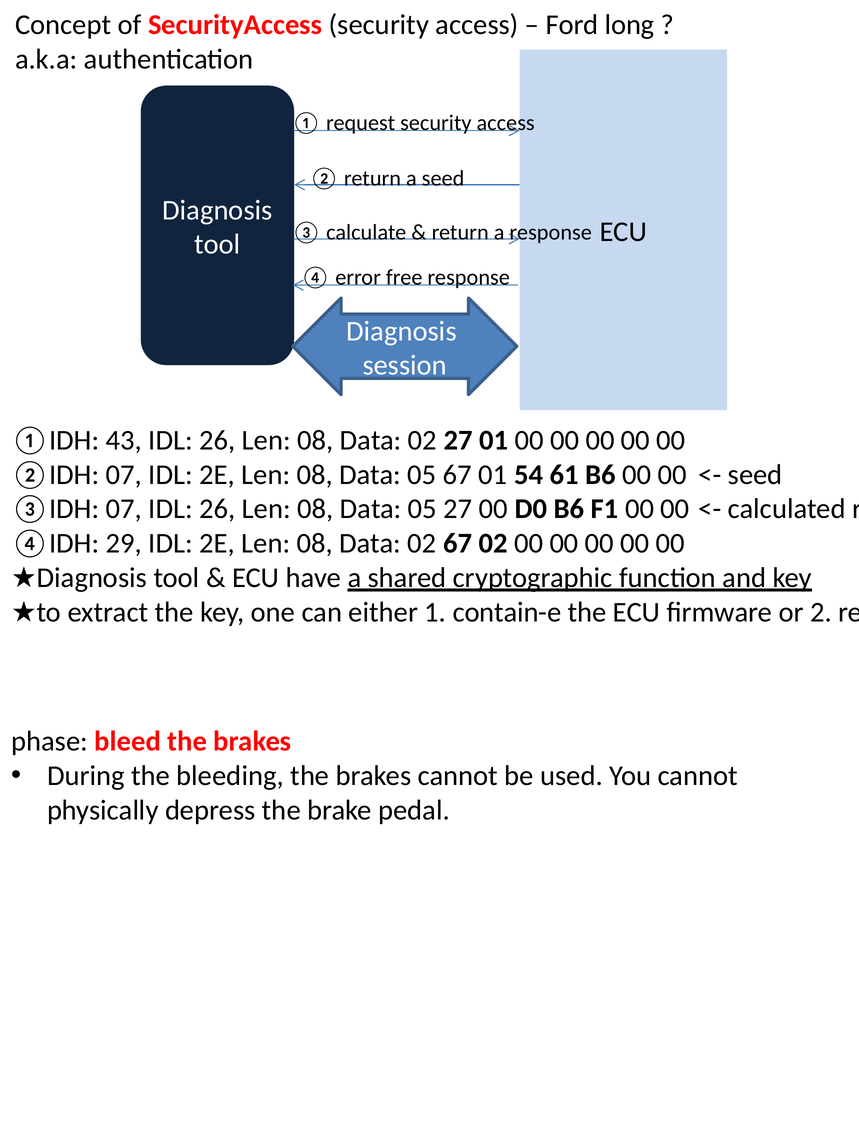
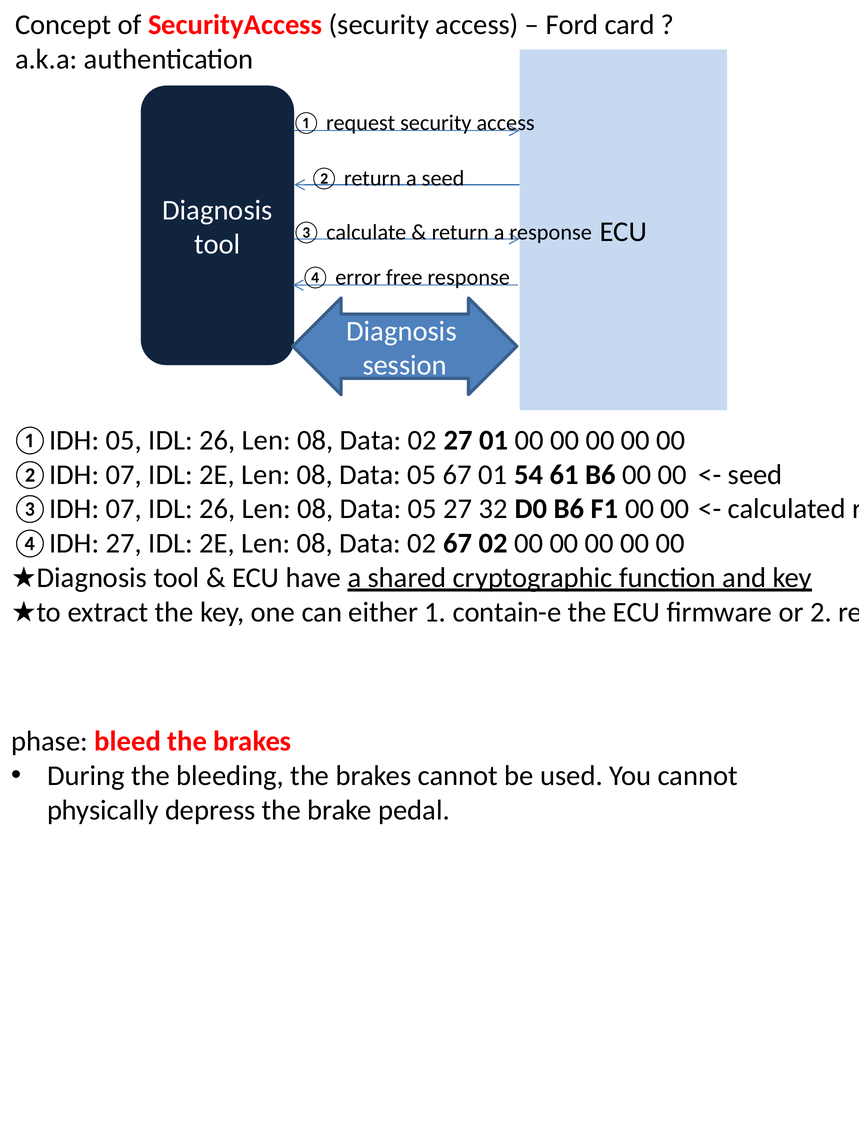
long: long -> card
①IDH 43: 43 -> 05
27 00: 00 -> 32
④IDH 29: 29 -> 27
